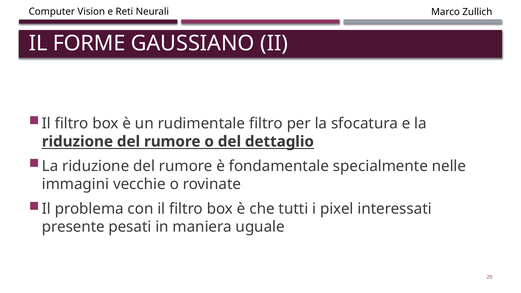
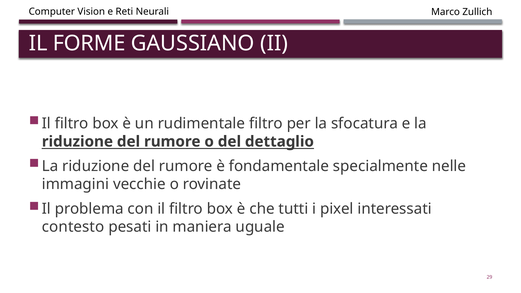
presente: presente -> contesto
